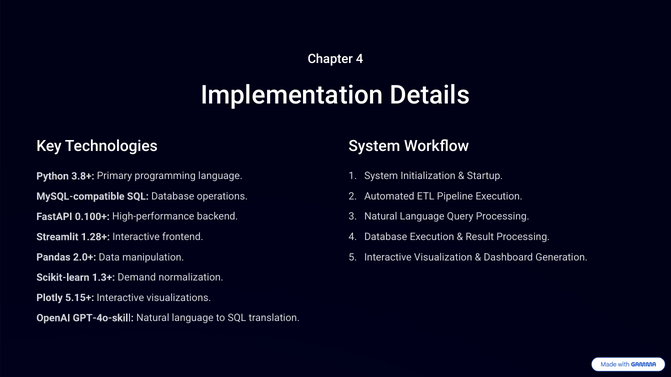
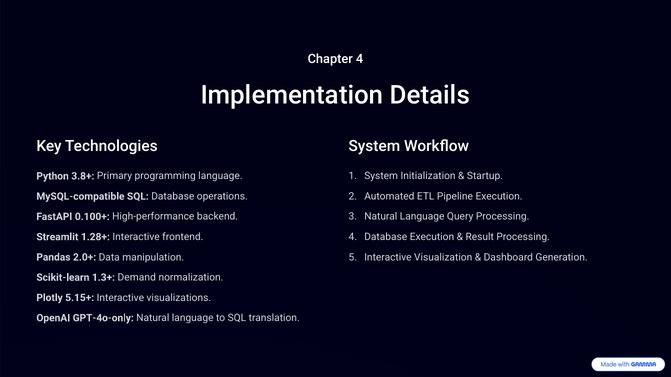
GPT-4o-skill: GPT-4o-skill -> GPT-4o-only
